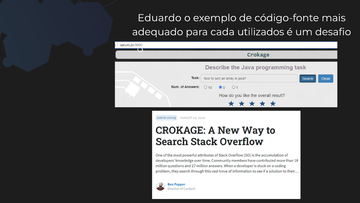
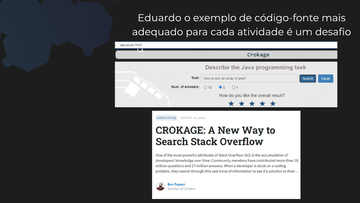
utilizados: utilizados -> atividade
